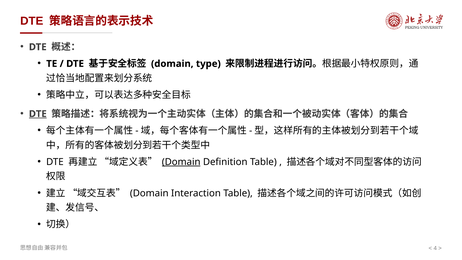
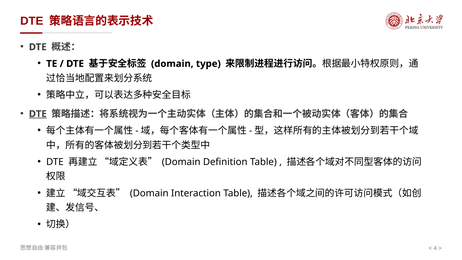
Domain at (181, 162) underline: present -> none
